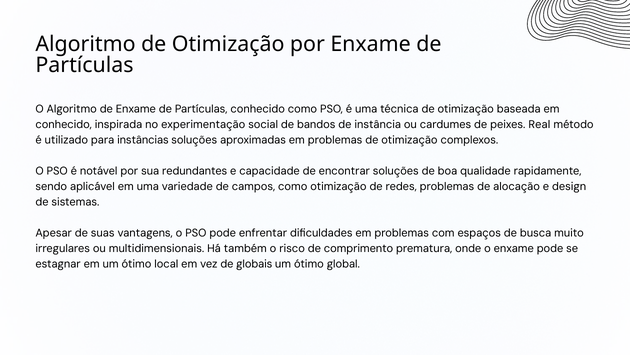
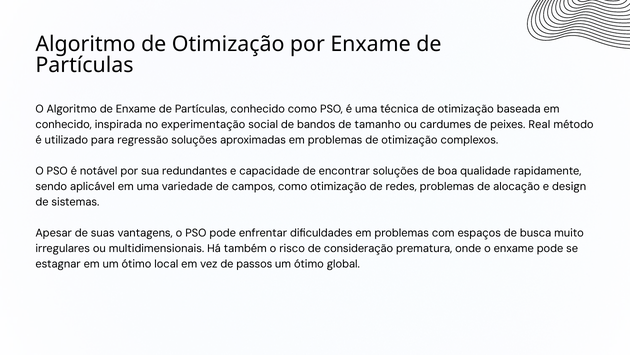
instância: instância -> tamanho
instâncias: instâncias -> regressão
comprimento: comprimento -> consideração
globais: globais -> passos
